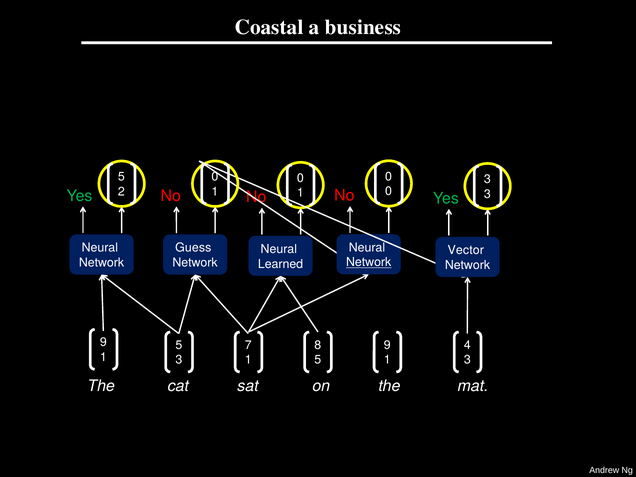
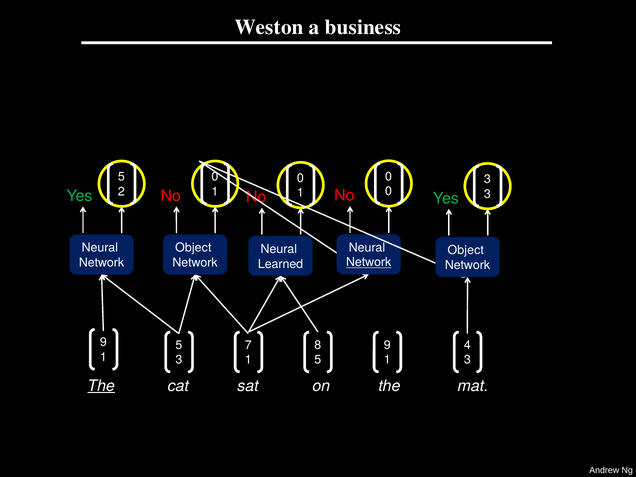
Coastal: Coastal -> Weston
Guess at (193, 248): Guess -> Object
Vector at (466, 250): Vector -> Object
The at (101, 386) underline: none -> present
